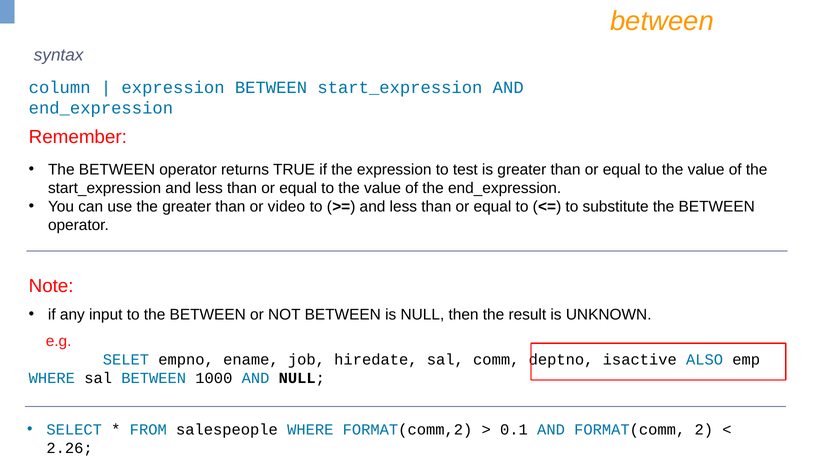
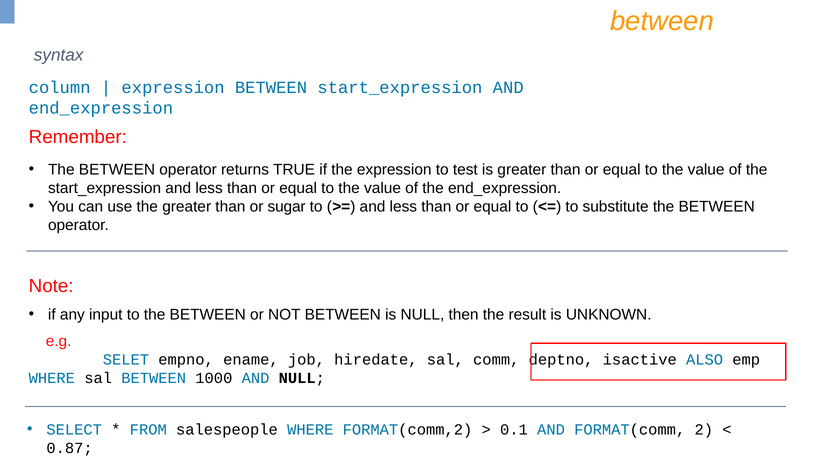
video: video -> sugar
2.26: 2.26 -> 0.87
